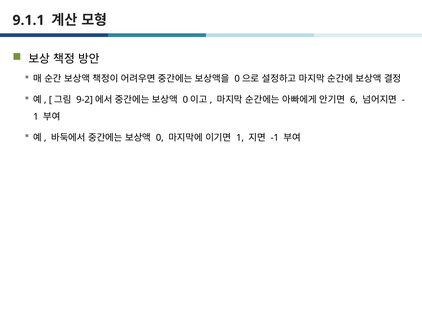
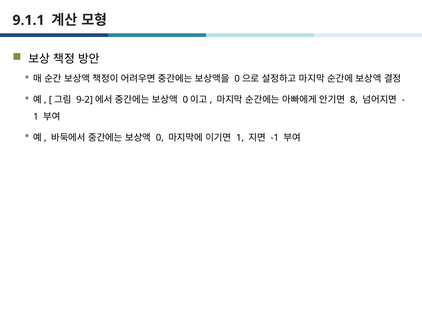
6: 6 -> 8
